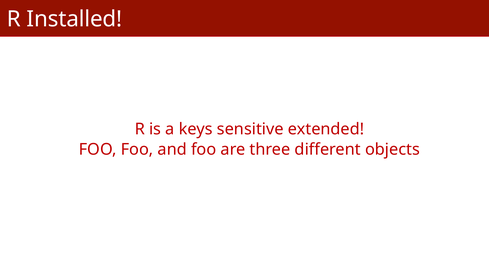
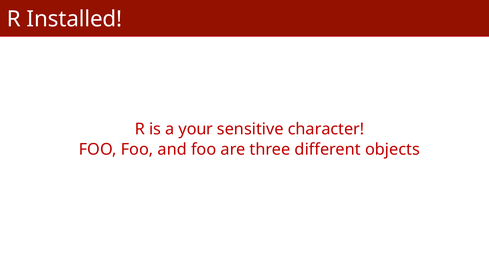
keys: keys -> your
extended: extended -> character
